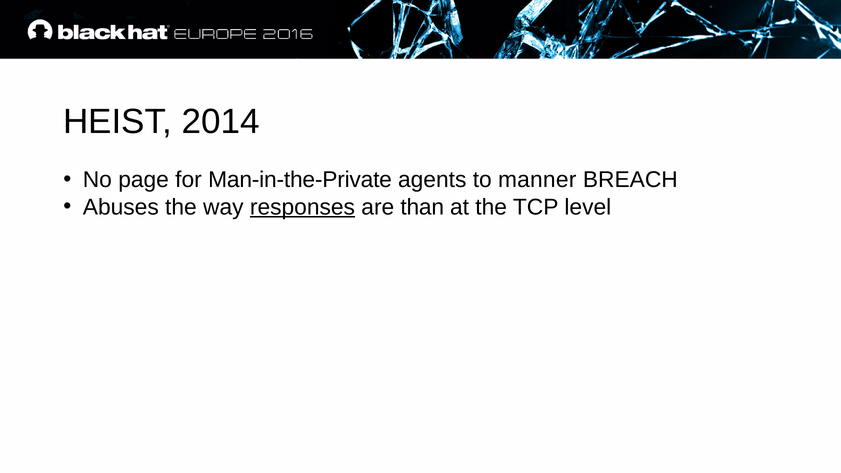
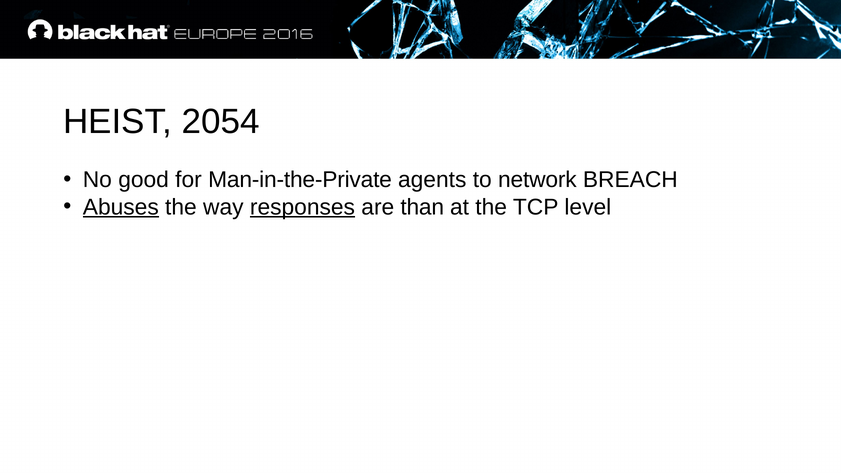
2014: 2014 -> 2054
page: page -> good
manner: manner -> network
Abuses underline: none -> present
